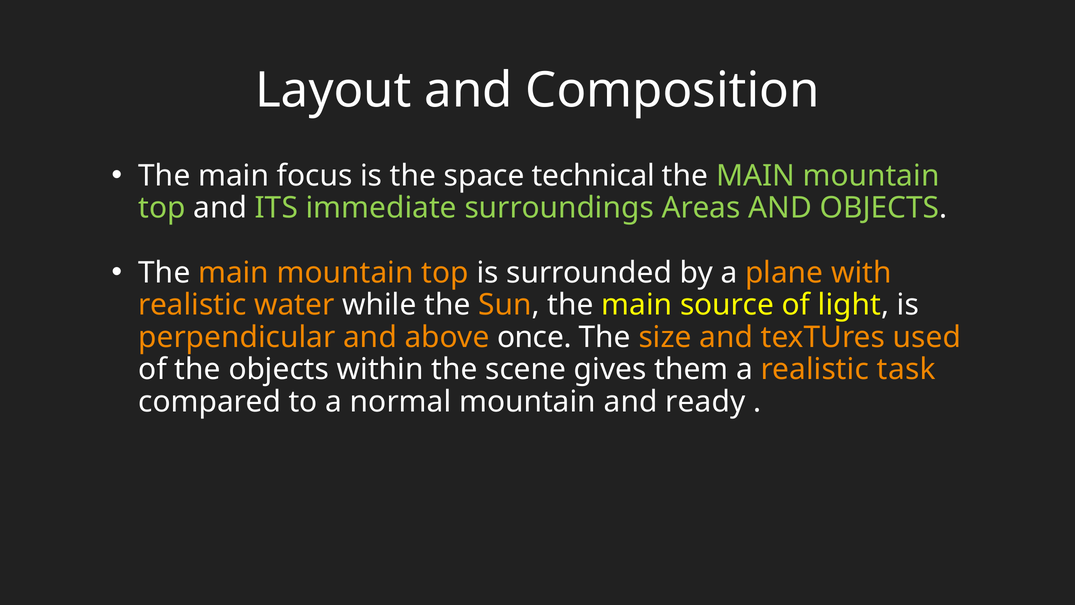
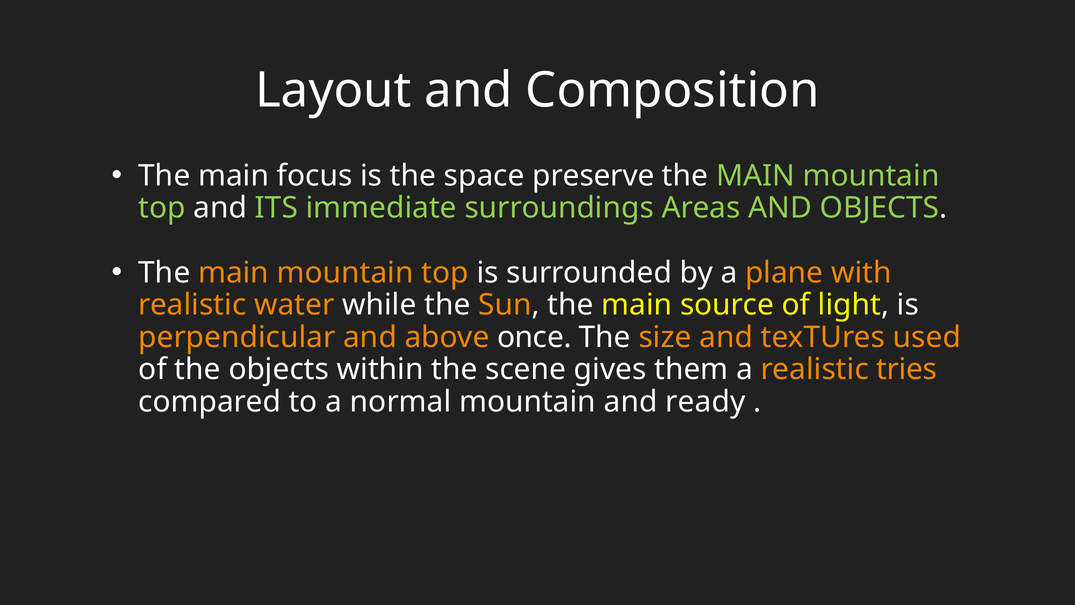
technical: technical -> preserve
task: task -> tries
